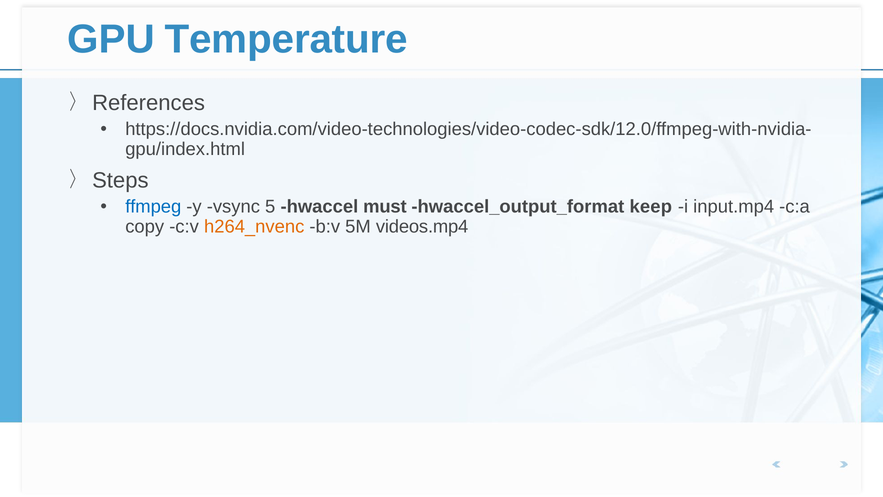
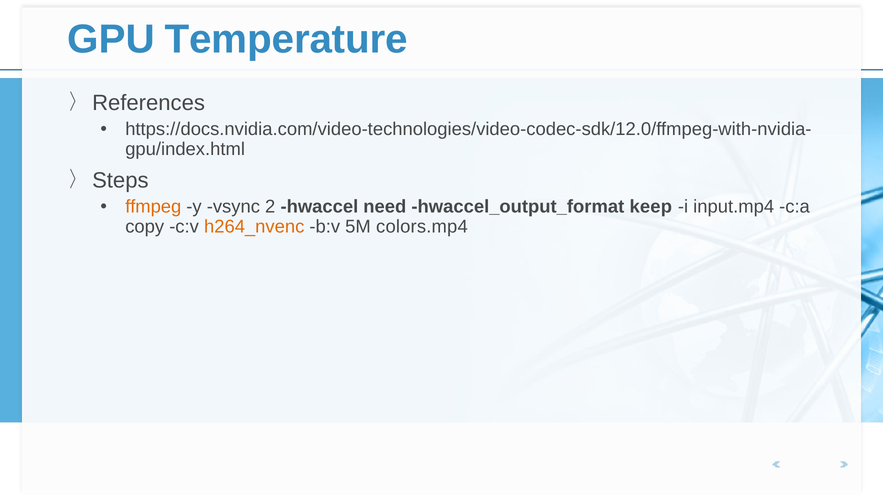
ffmpeg colour: blue -> orange
5: 5 -> 2
must: must -> need
videos.mp4: videos.mp4 -> colors.mp4
